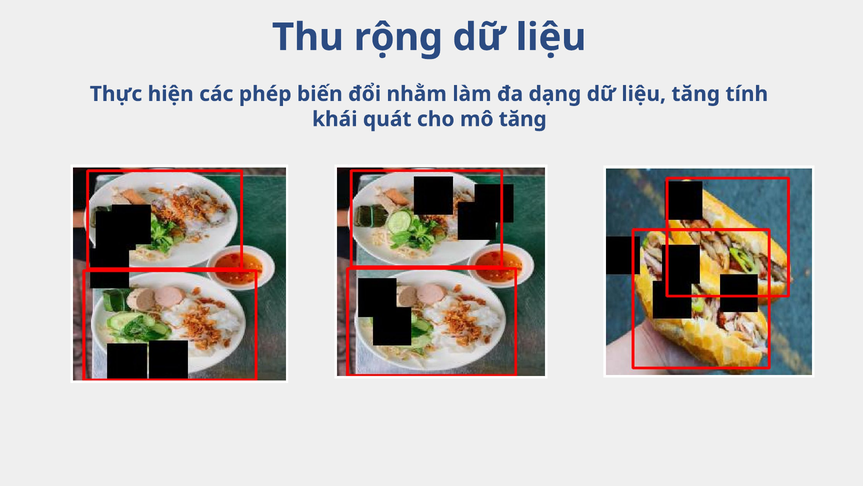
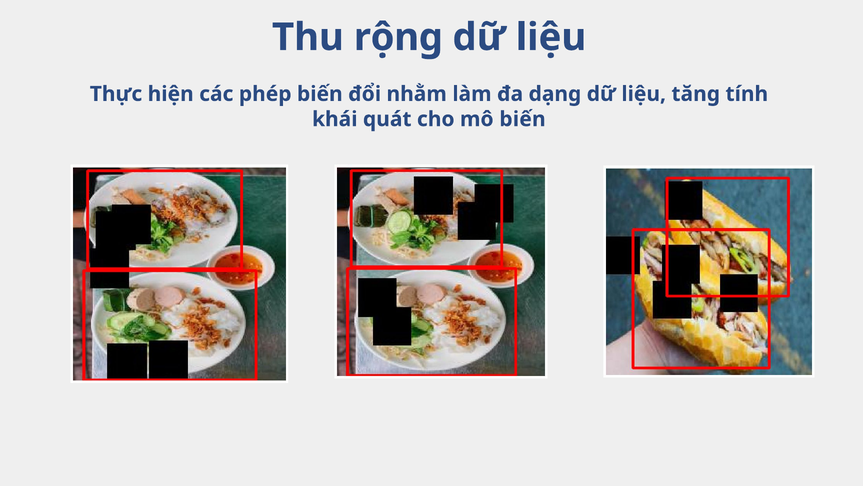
mô tăng: tăng -> biến
